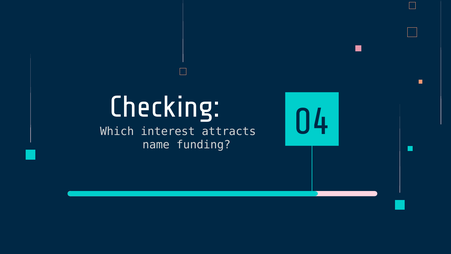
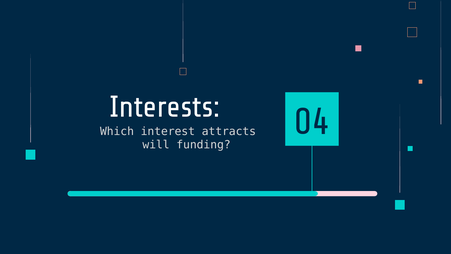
Checking: Checking -> Interests
name: name -> will
